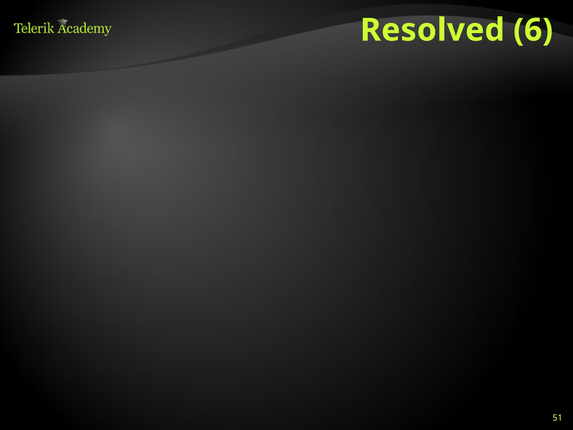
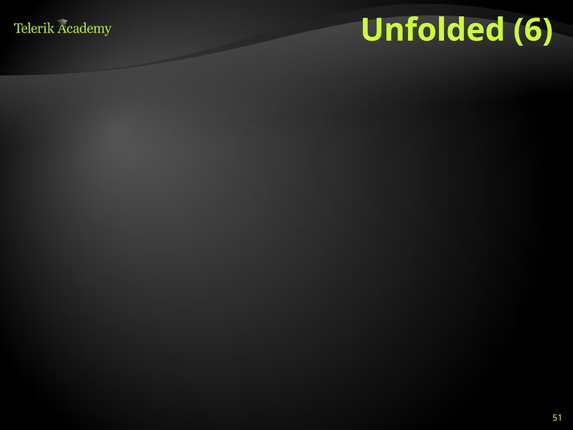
Resolved: Resolved -> Unfolded
